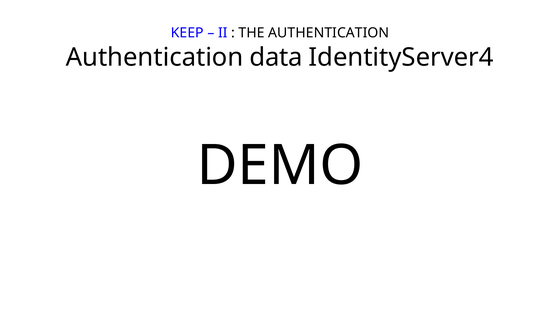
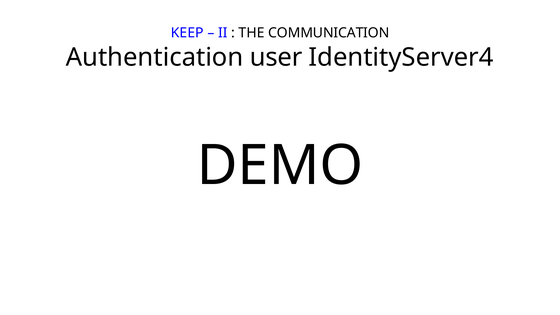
THE AUTHENTICATION: AUTHENTICATION -> COMMUNICATION
data: data -> user
